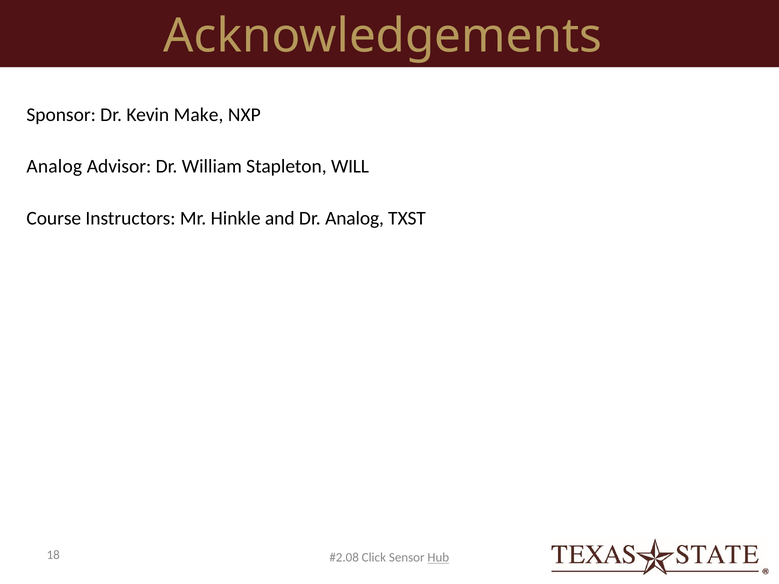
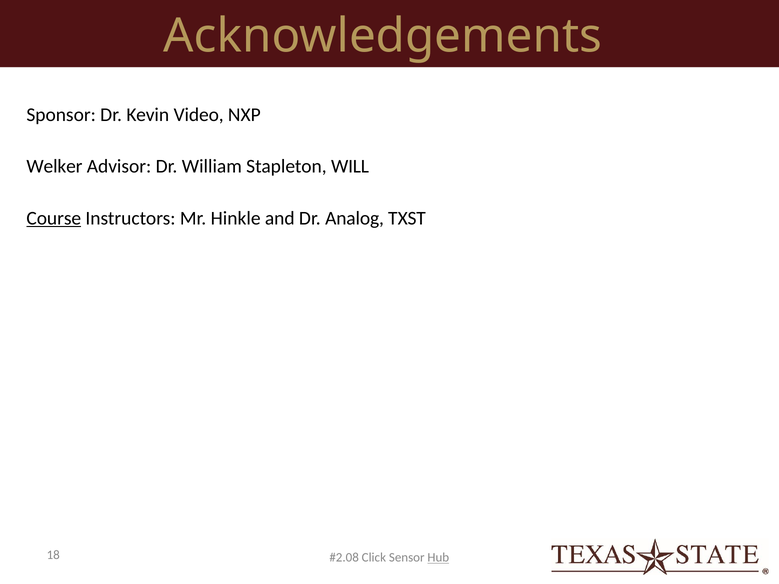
Make: Make -> Video
Analog at (54, 167): Analog -> Welker
Course underline: none -> present
